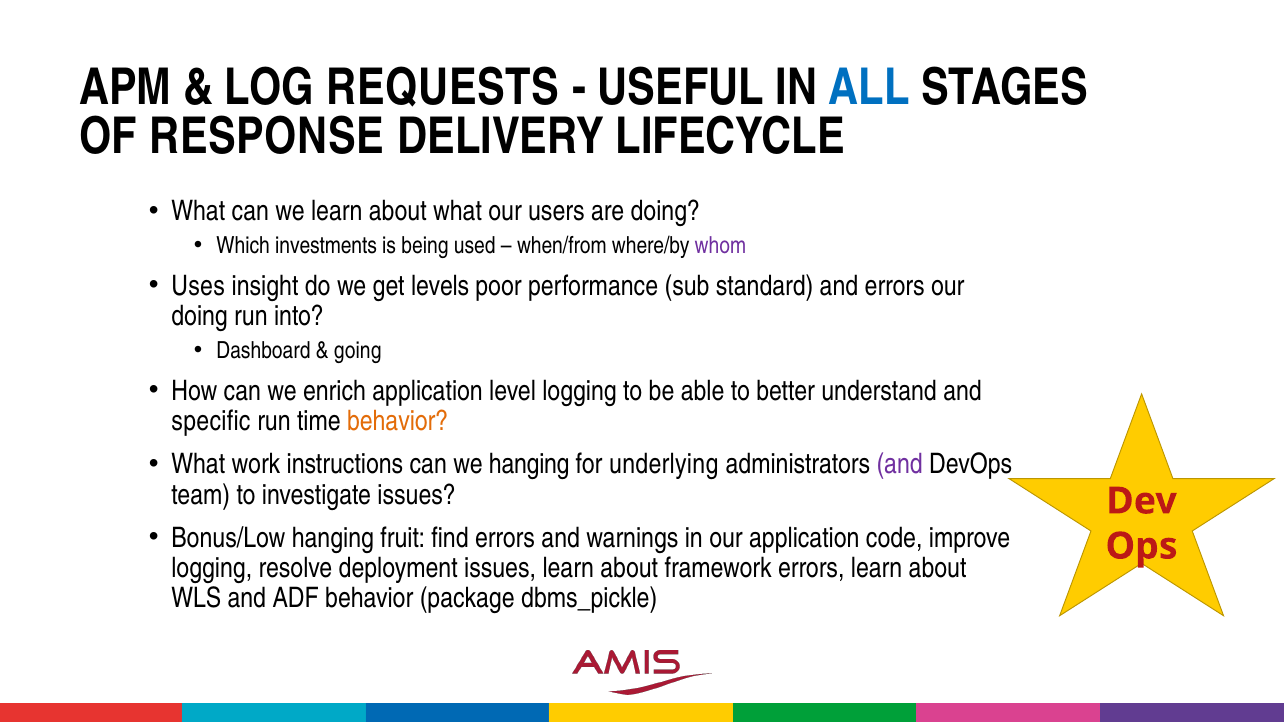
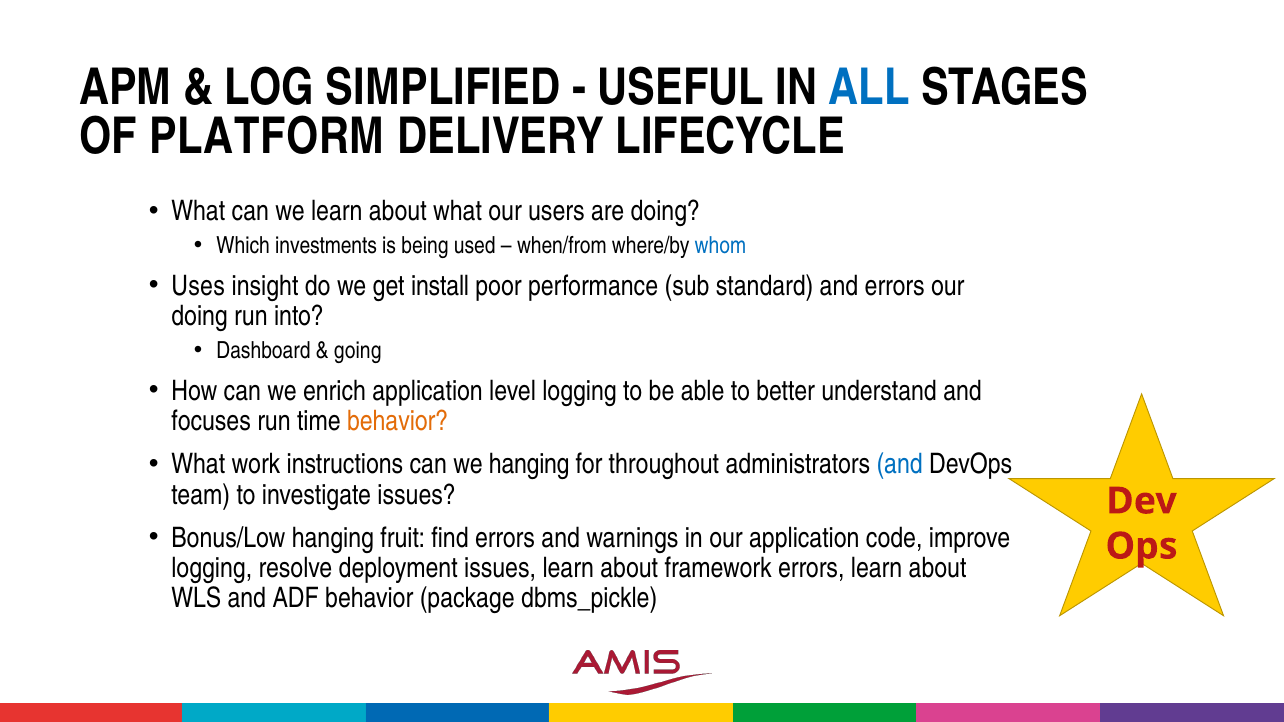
REQUESTS: REQUESTS -> SIMPLIFIED
RESPONSE: RESPONSE -> PLATFORM
whom colour: purple -> blue
levels: levels -> install
specific: specific -> focuses
underlying: underlying -> throughout
and at (900, 464) colour: purple -> blue
